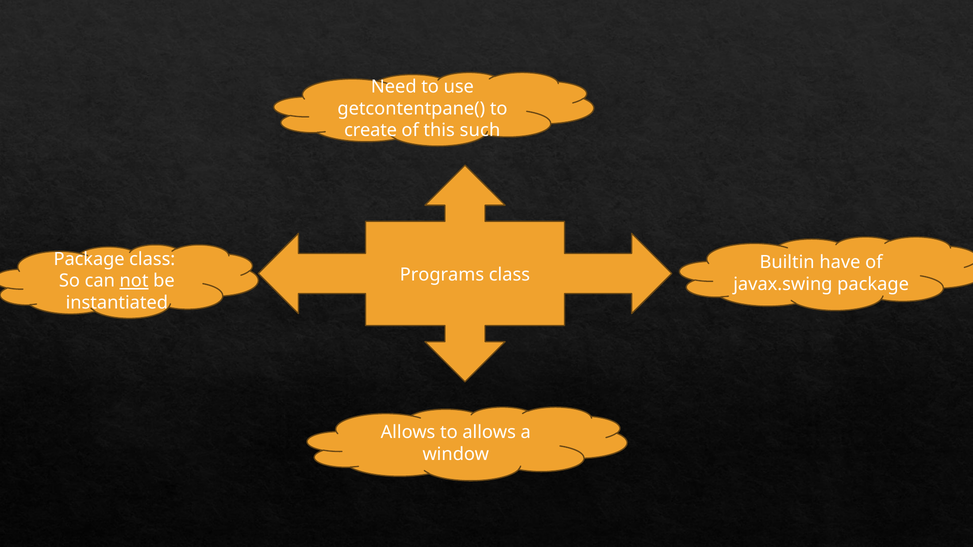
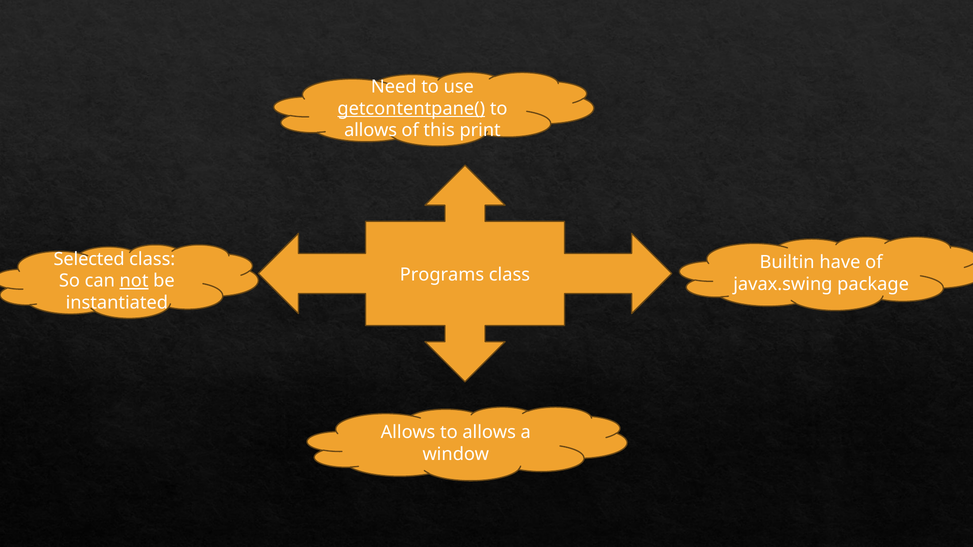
getcontentpane( underline: none -> present
create at (371, 131): create -> allows
such: such -> print
Package at (89, 259): Package -> Selected
